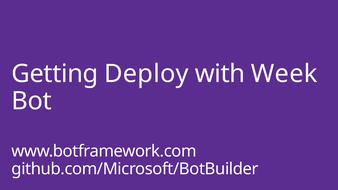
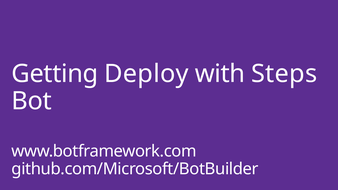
Week: Week -> Steps
